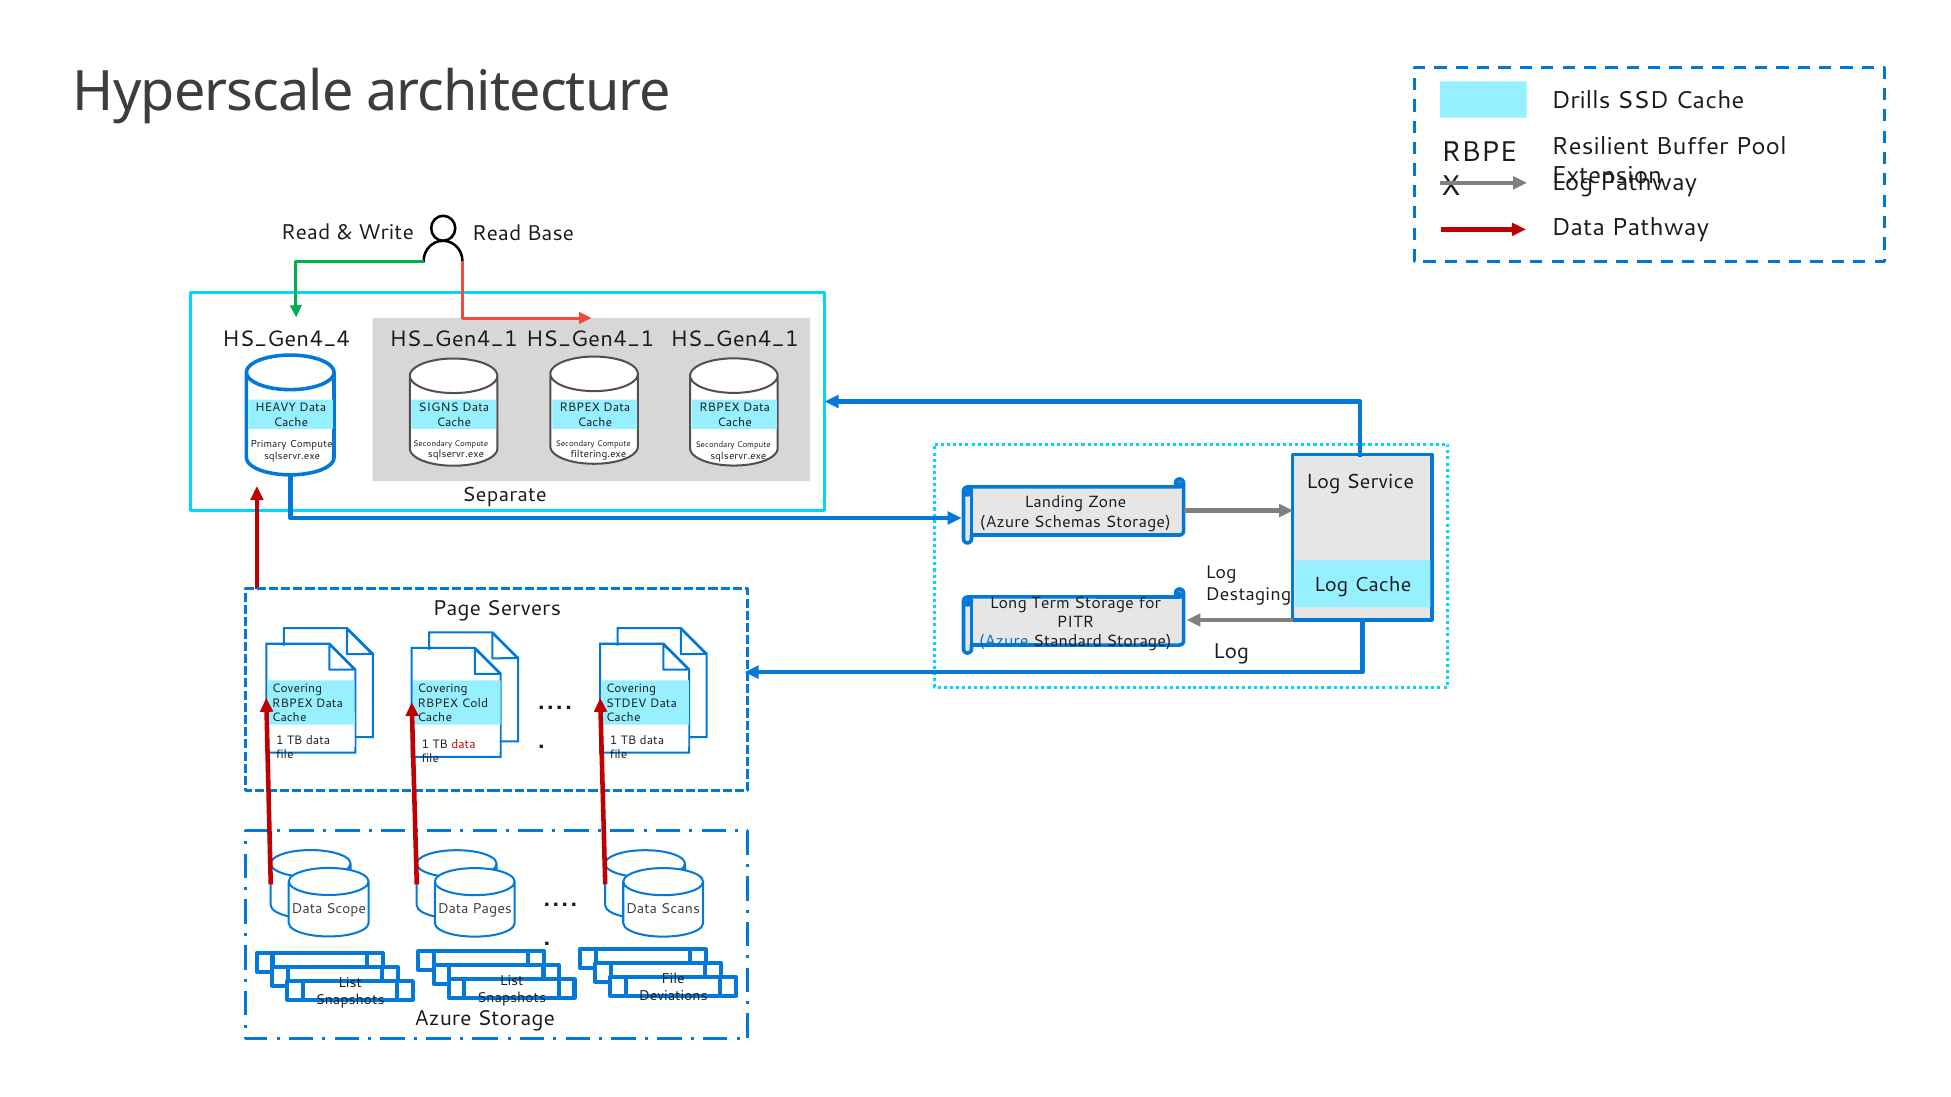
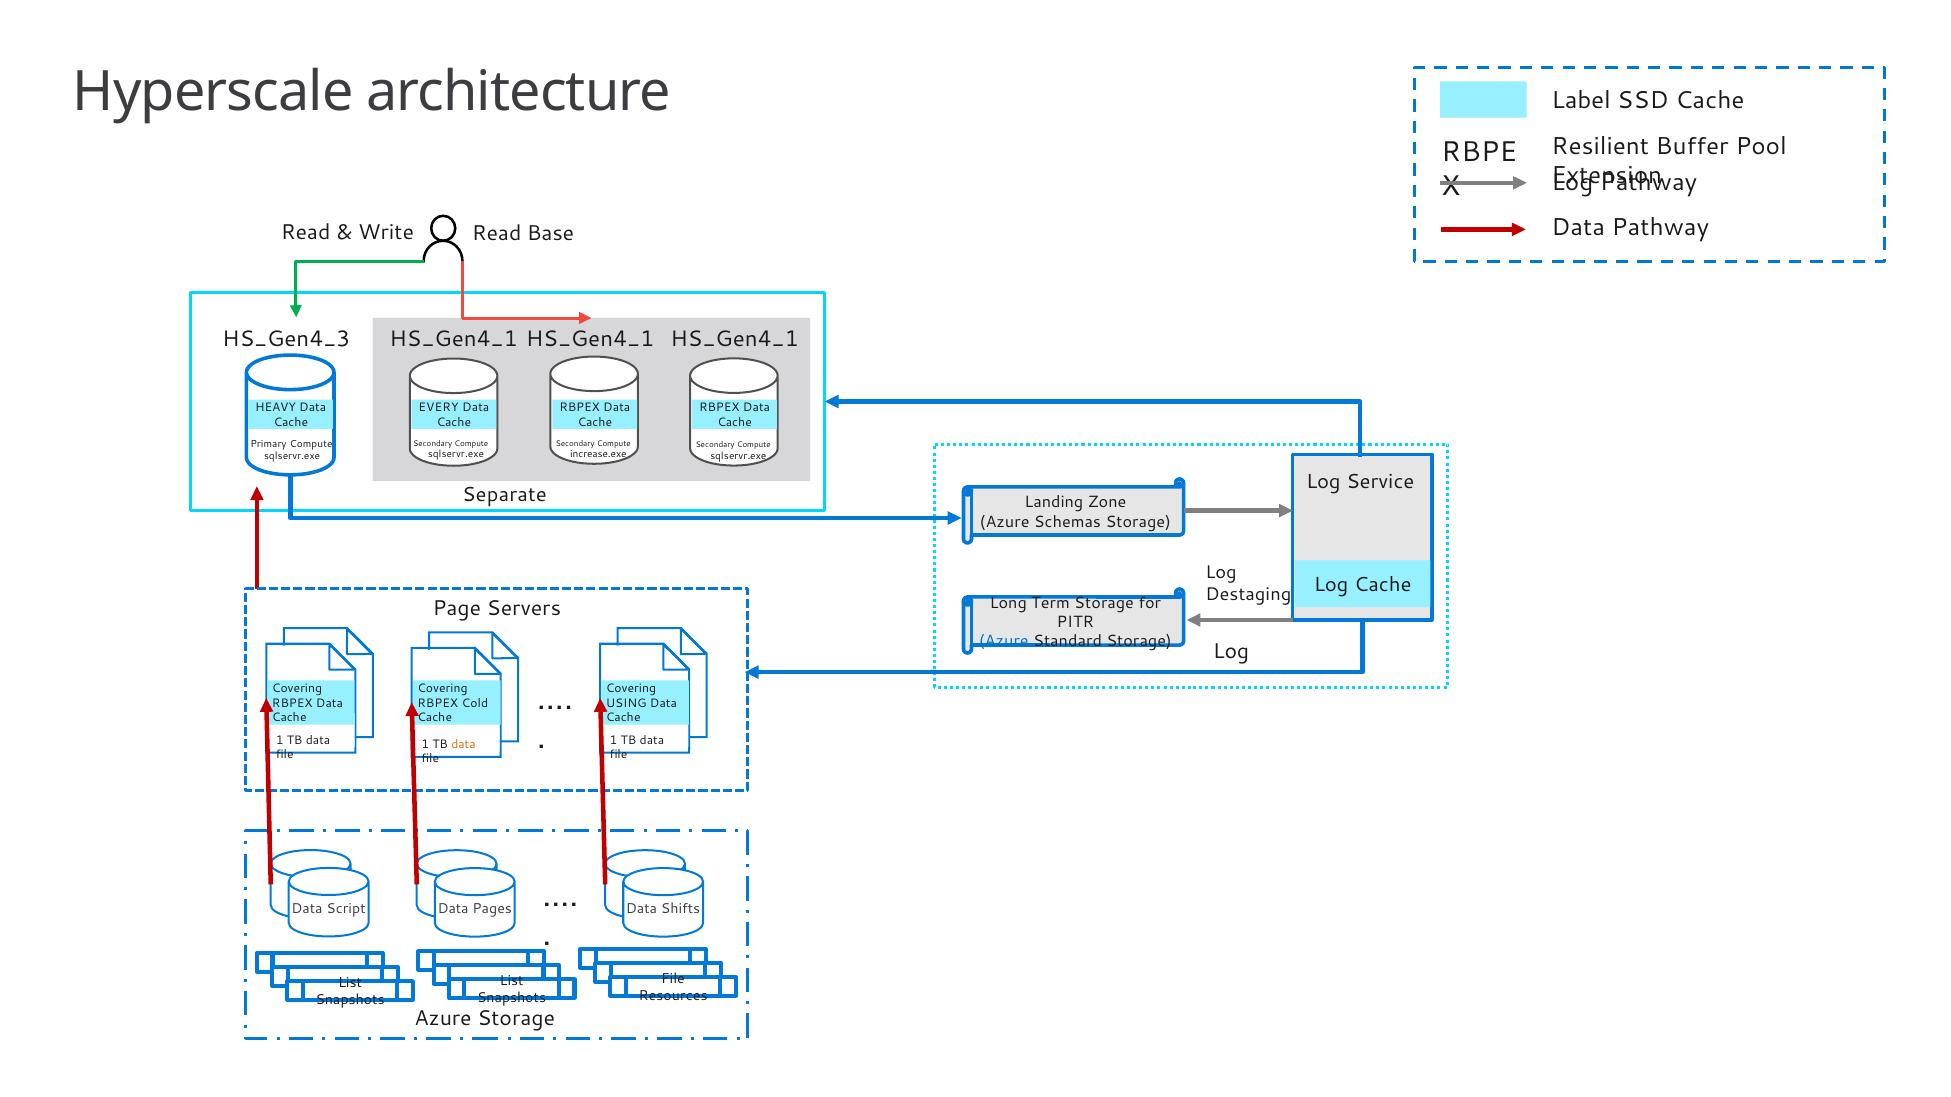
Drills: Drills -> Label
HS_Gen4_4: HS_Gen4_4 -> HS_Gen4_3
SIGNS: SIGNS -> EVERY
filtering.exe: filtering.exe -> increase.exe
STDEV: STDEV -> USING
data at (463, 745) colour: red -> orange
Scope: Scope -> Script
Scans: Scans -> Shifts
Deviations: Deviations -> Resources
